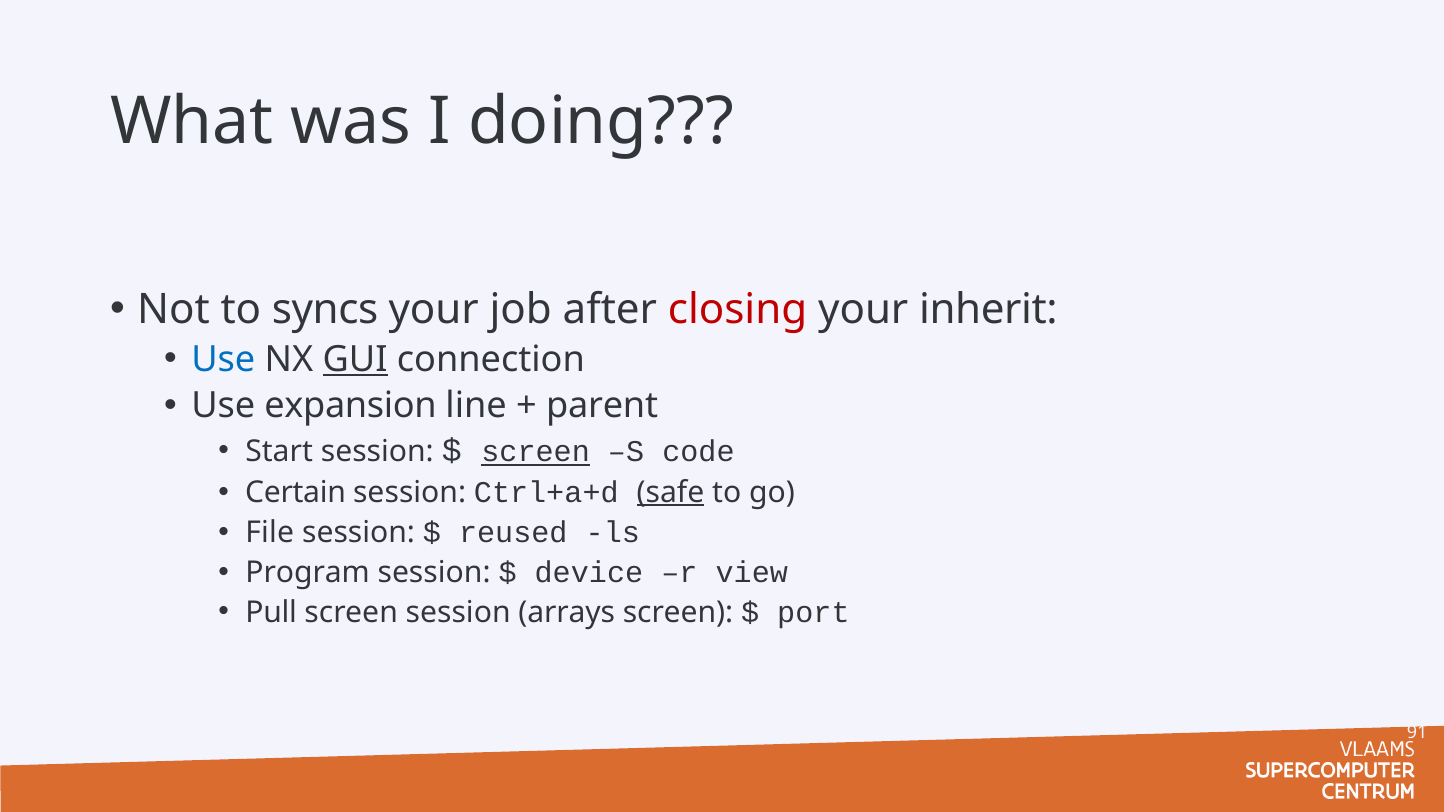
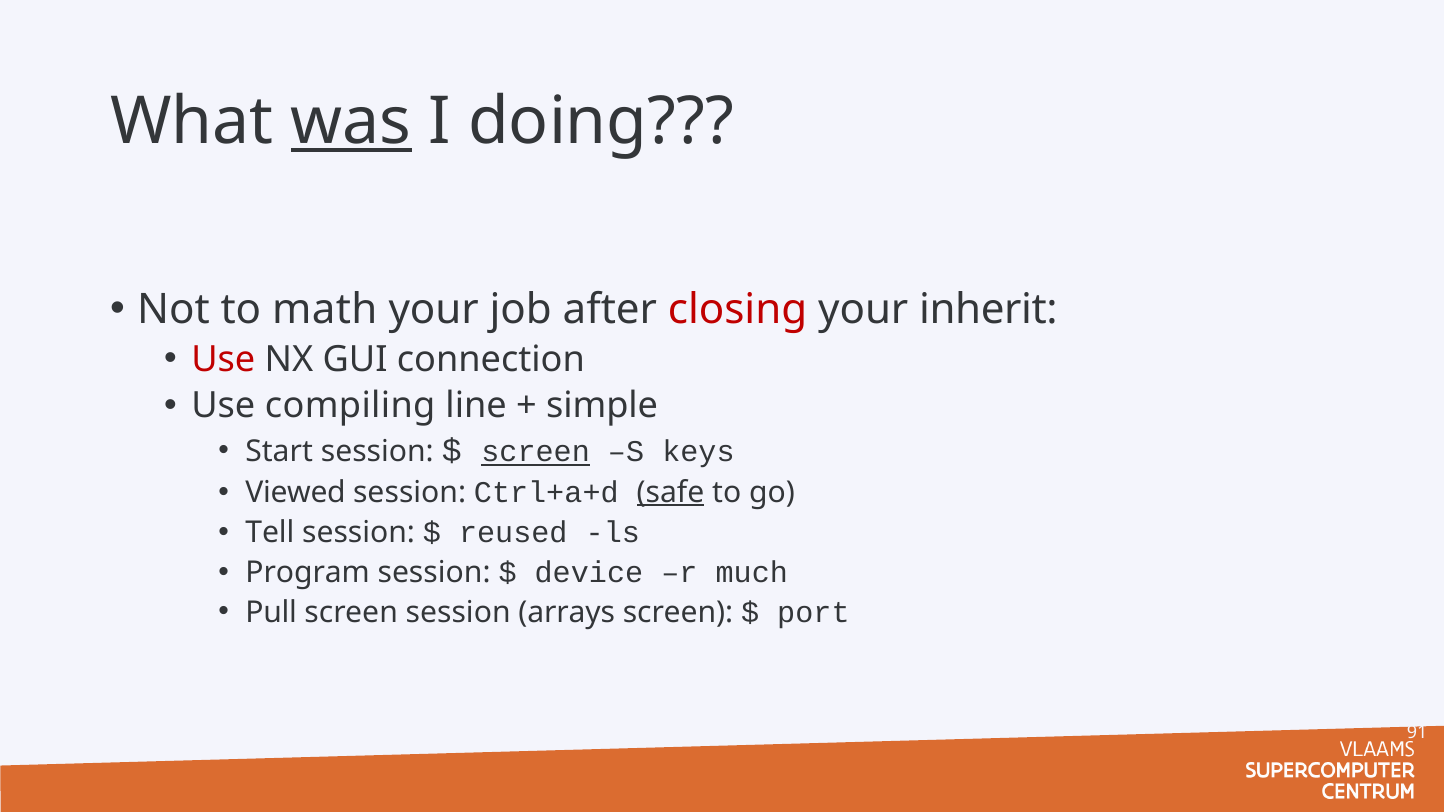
was underline: none -> present
syncs: syncs -> math
Use at (223, 360) colour: blue -> red
GUI underline: present -> none
expansion: expansion -> compiling
parent: parent -> simple
code: code -> keys
Certain: Certain -> Viewed
File: File -> Tell
view: view -> much
